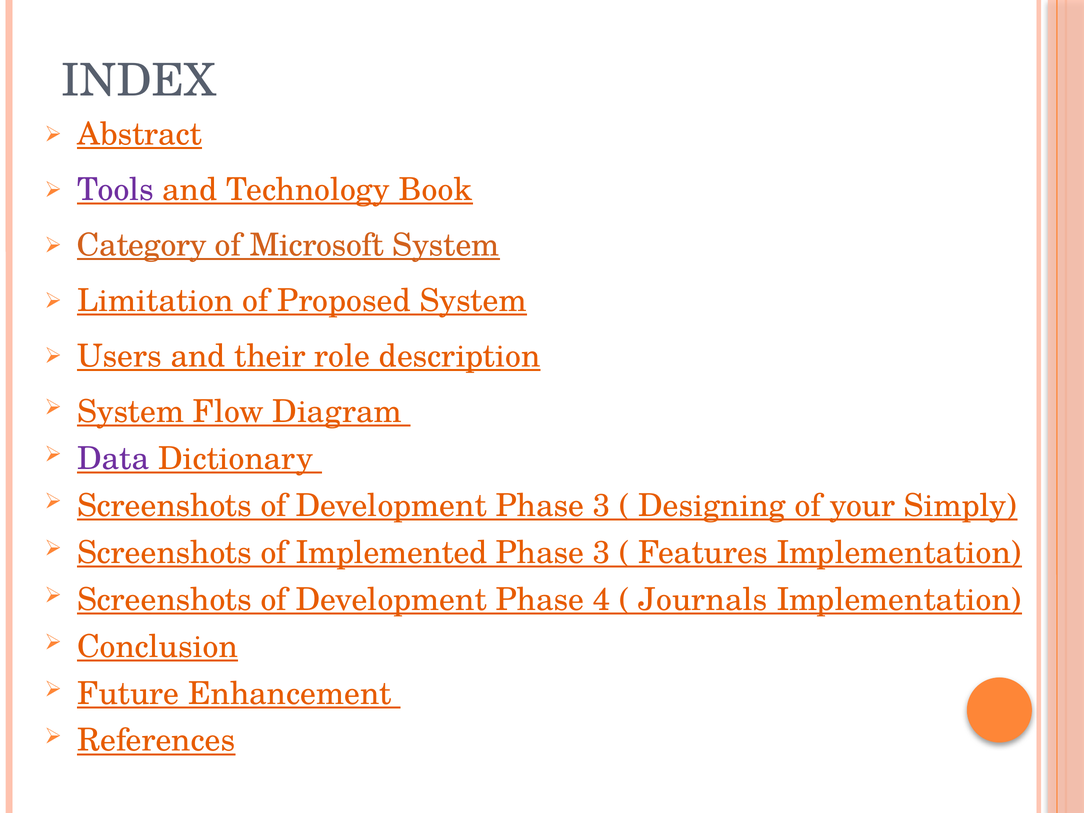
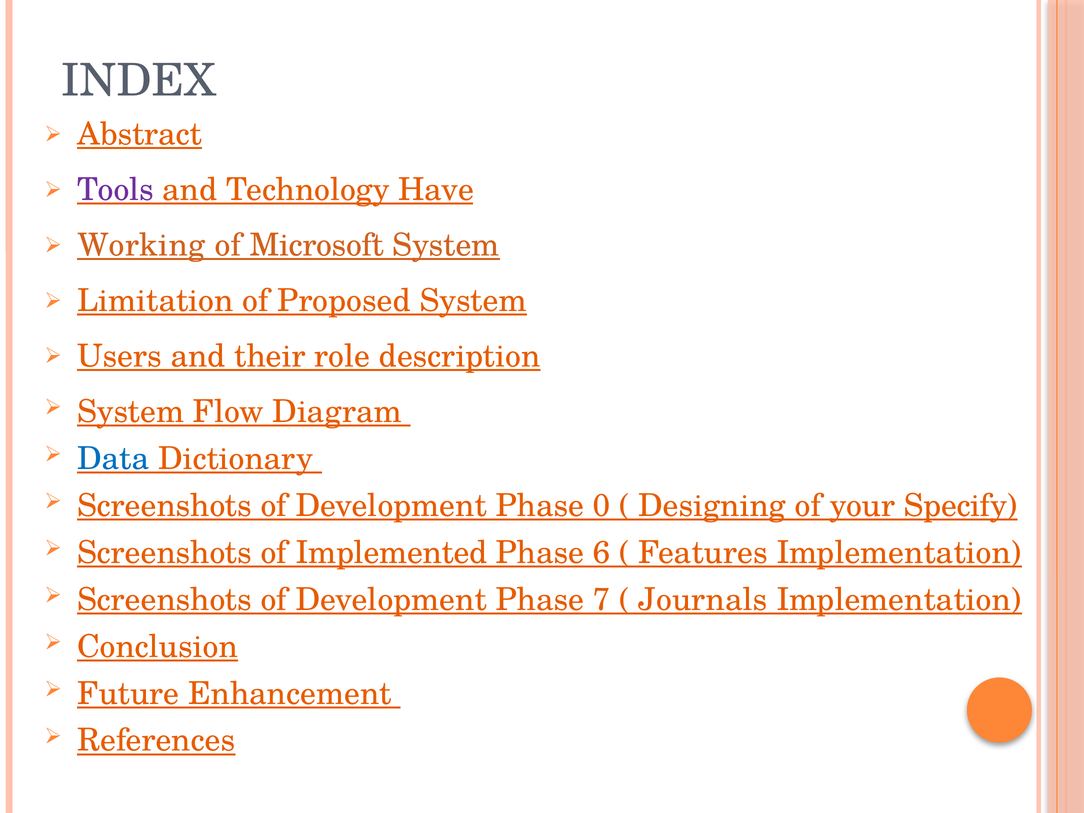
Book: Book -> Have
Category: Category -> Working
Data colour: purple -> blue
Development Phase 3: 3 -> 0
Simply: Simply -> Specify
3 at (602, 553): 3 -> 6
4: 4 -> 7
